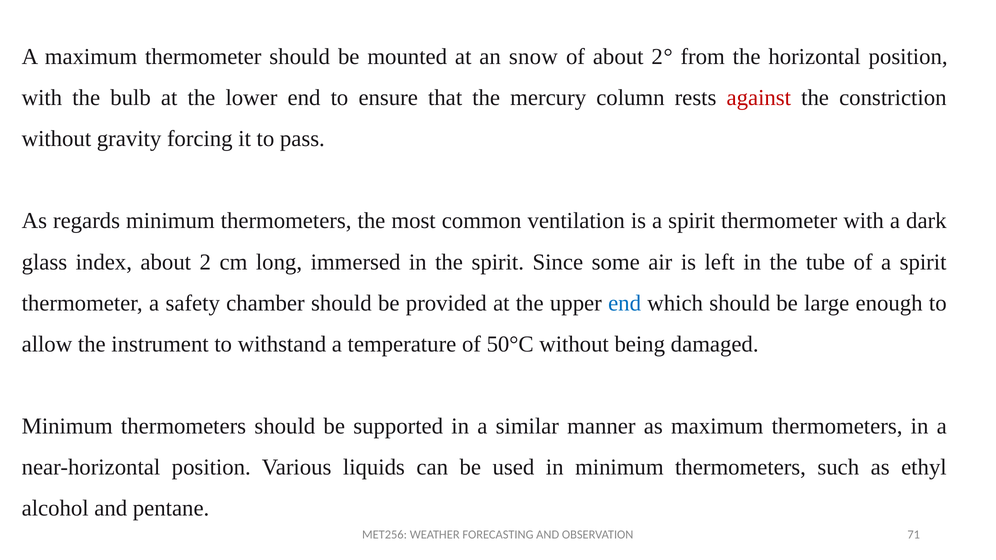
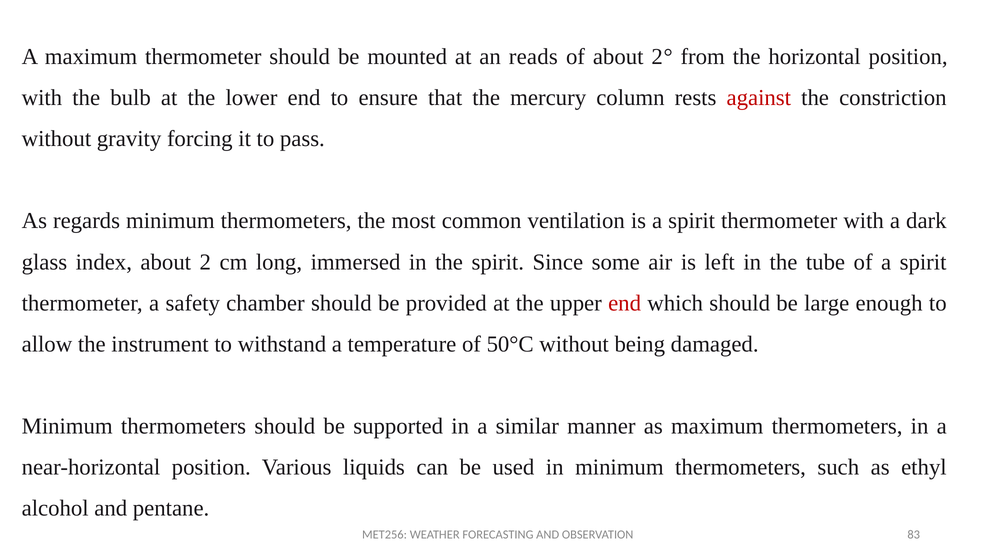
snow: snow -> reads
end at (625, 303) colour: blue -> red
71: 71 -> 83
